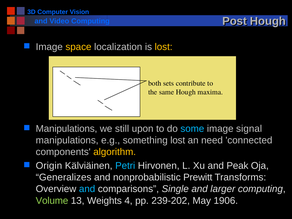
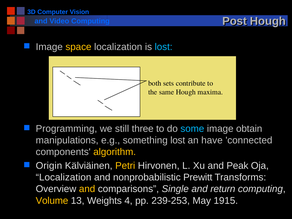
lost at (164, 47) colour: yellow -> light blue
Manipulations at (67, 129): Manipulations -> Programming
upon: upon -> three
signal: signal -> obtain
need: need -> have
Petri colour: light blue -> yellow
Generalizes at (64, 177): Generalizes -> Localization
and at (87, 189) colour: light blue -> yellow
larger: larger -> return
Volume colour: light green -> yellow
239-202: 239-202 -> 239-253
1906: 1906 -> 1915
